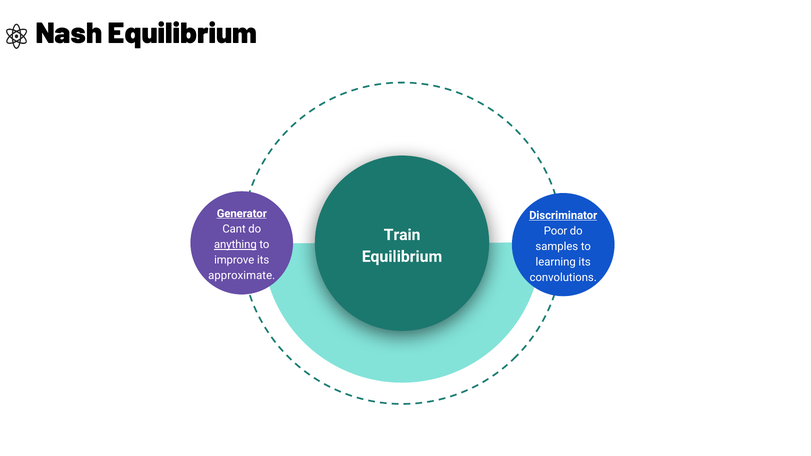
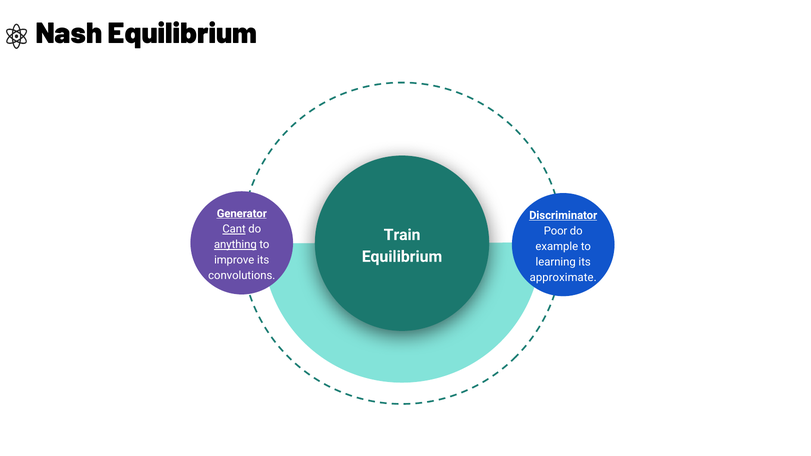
Cant underline: none -> present
samples: samples -> example
approximate: approximate -> convolutions
convolutions: convolutions -> approximate
